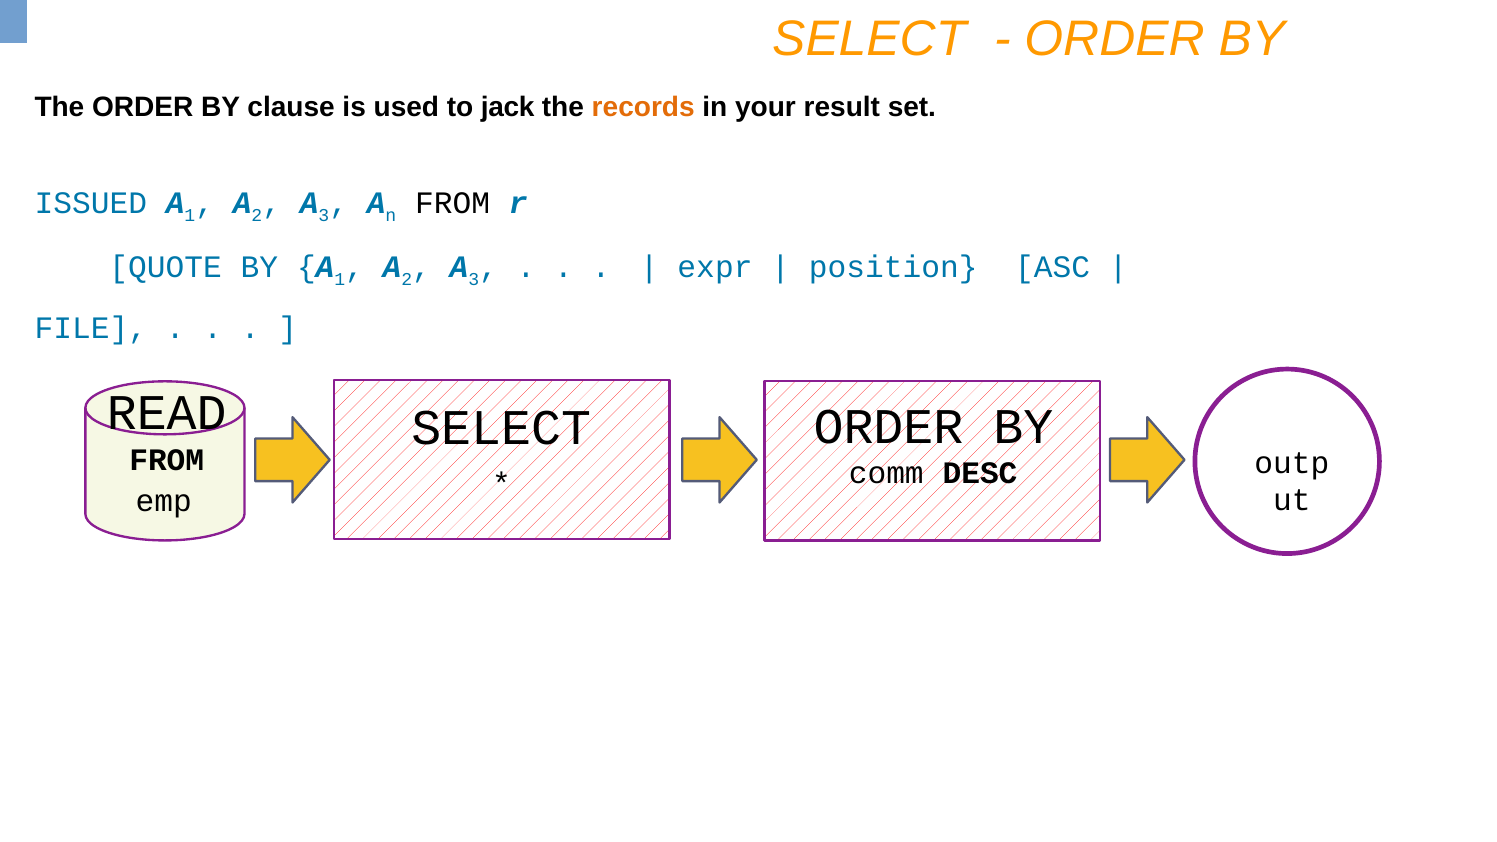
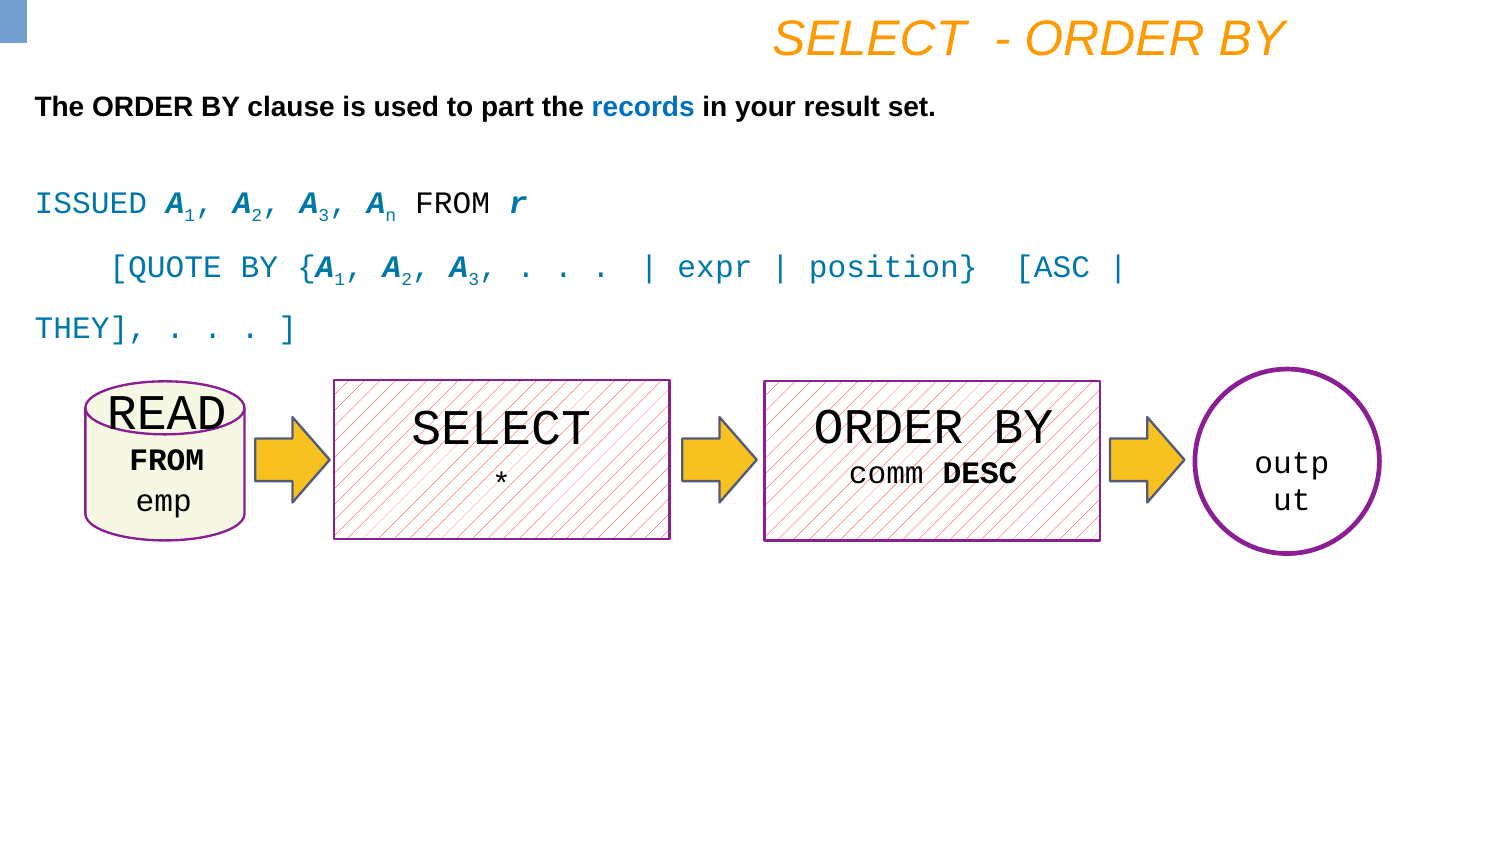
jack: jack -> part
records colour: orange -> blue
FILE: FILE -> THEY
